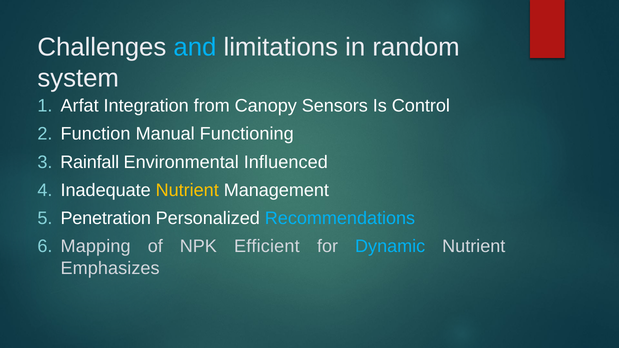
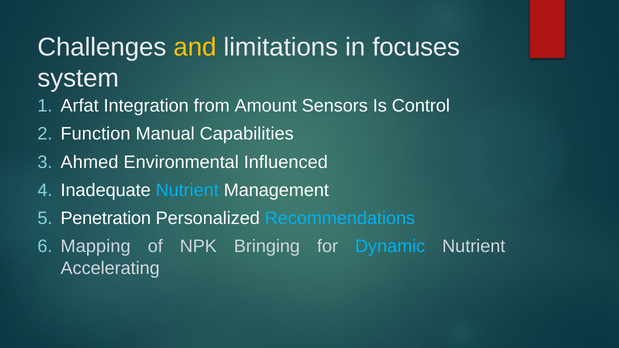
and colour: light blue -> yellow
random: random -> focuses
Canopy: Canopy -> Amount
Functioning: Functioning -> Capabilities
Rainfall: Rainfall -> Ahmed
Nutrient at (187, 190) colour: yellow -> light blue
Efficient: Efficient -> Bringing
Emphasizes: Emphasizes -> Accelerating
